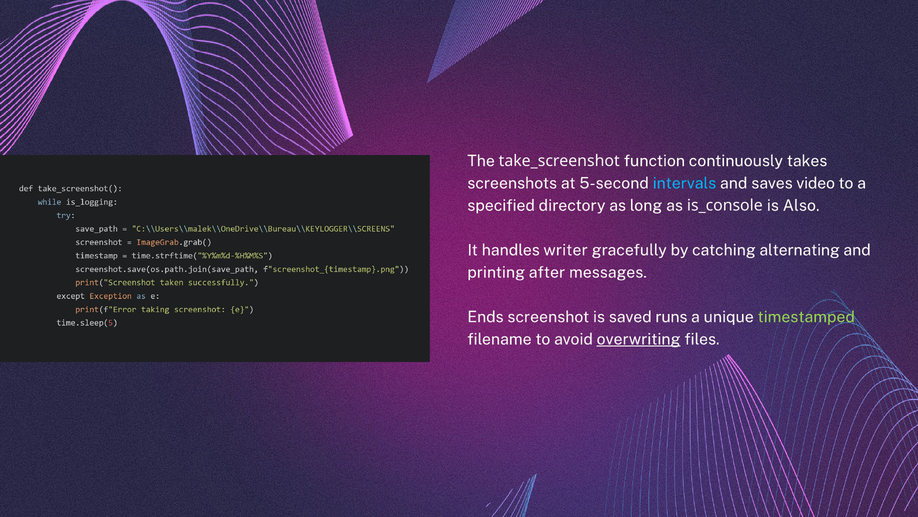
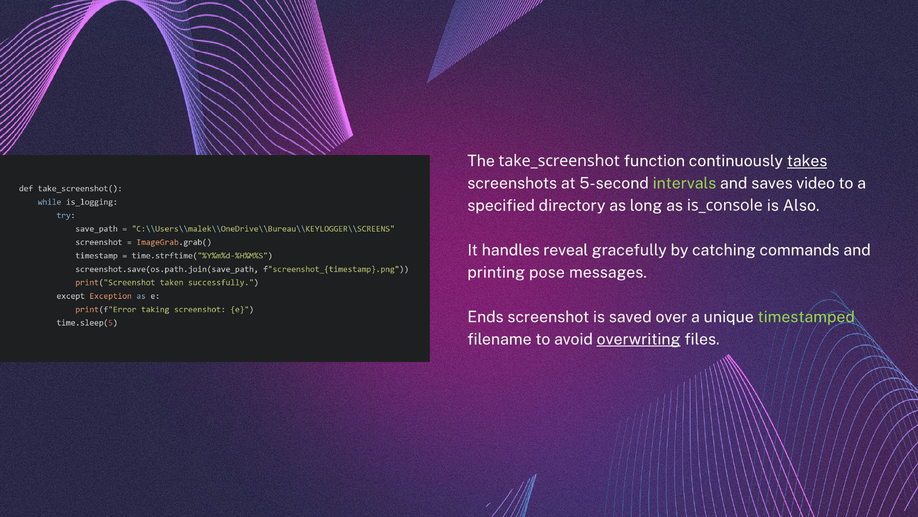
takes underline: none -> present
intervals colour: light blue -> light green
writer: writer -> reveal
alternating: alternating -> commands
after: after -> pose
runs: runs -> over
